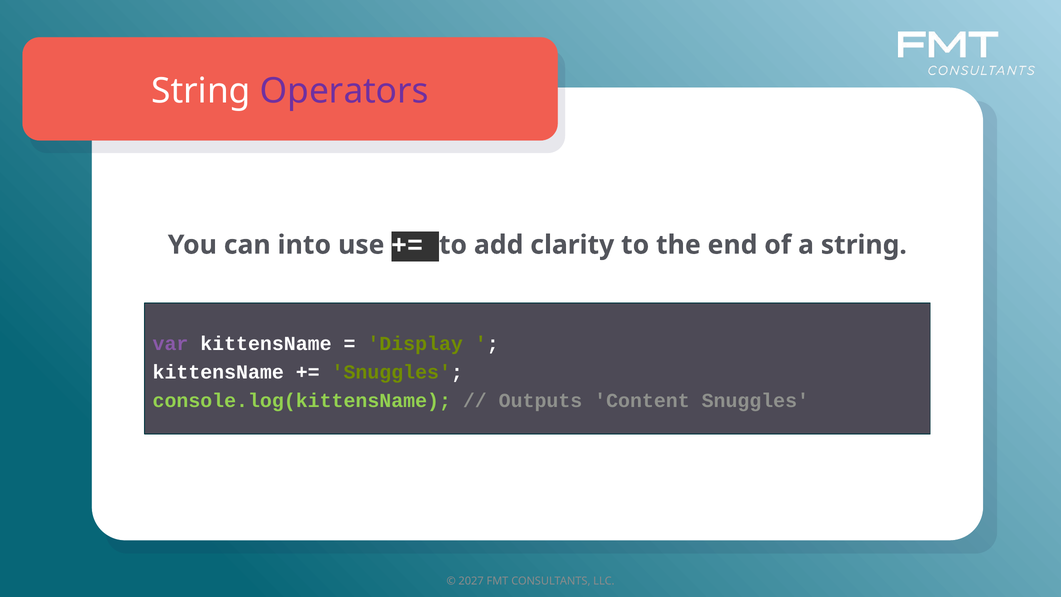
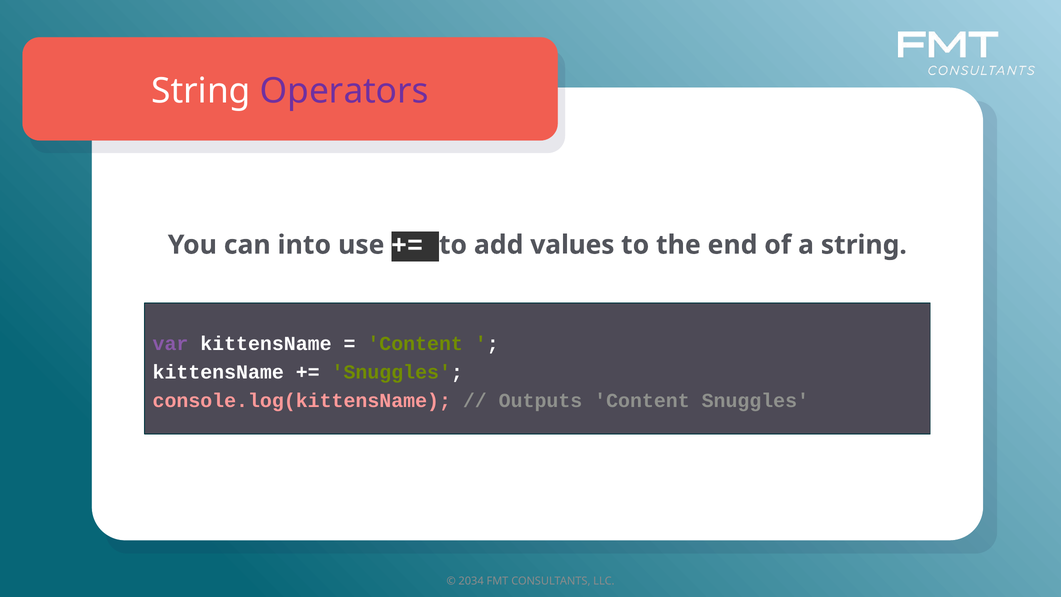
clarity: clarity -> values
Display at (415, 343): Display -> Content
console.log(kittensName colour: light green -> pink
2027: 2027 -> 2034
